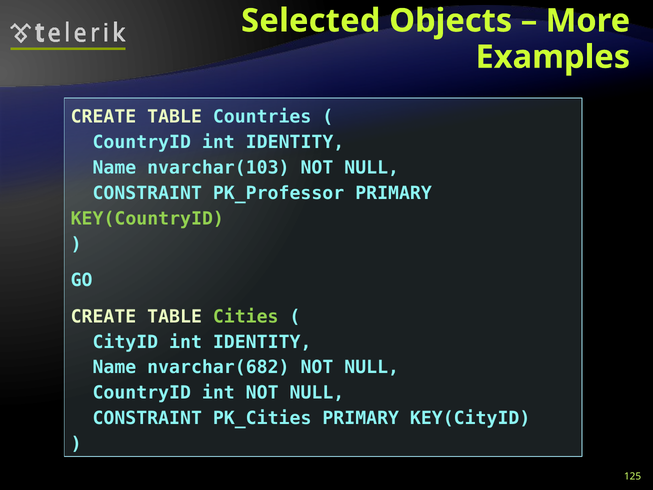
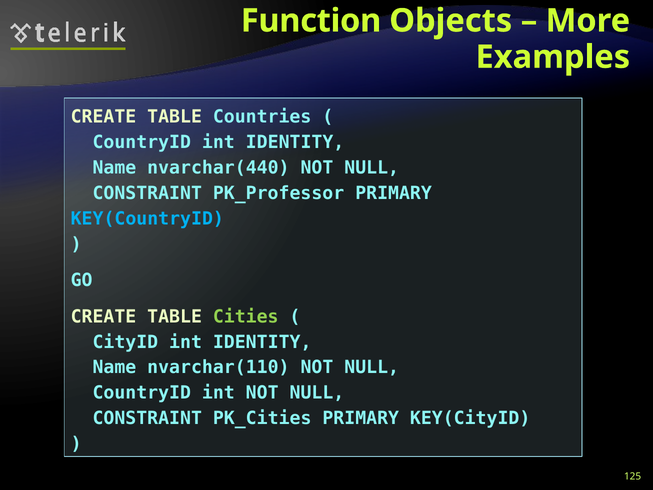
Selected: Selected -> Function
nvarchar(103: nvarchar(103 -> nvarchar(440
KEY(CountryID colour: light green -> light blue
nvarchar(682: nvarchar(682 -> nvarchar(110
